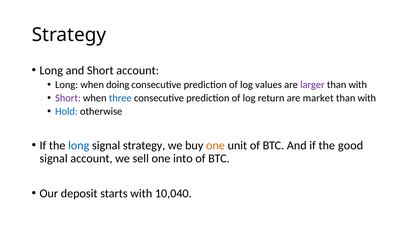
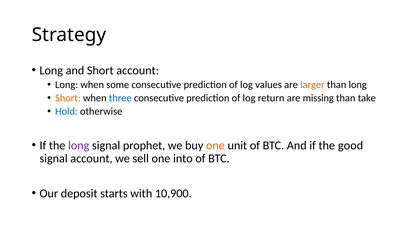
doing: doing -> some
larger colour: purple -> orange
with at (358, 85): with -> long
Short at (68, 98) colour: purple -> orange
market: market -> missing
with at (367, 98): with -> take
long at (79, 145) colour: blue -> purple
signal strategy: strategy -> prophet
10,040: 10,040 -> 10,900
